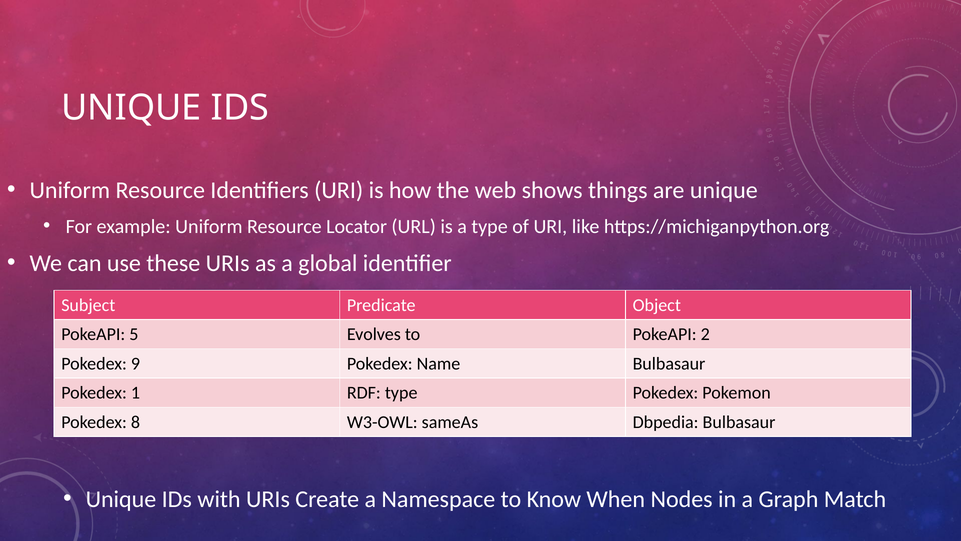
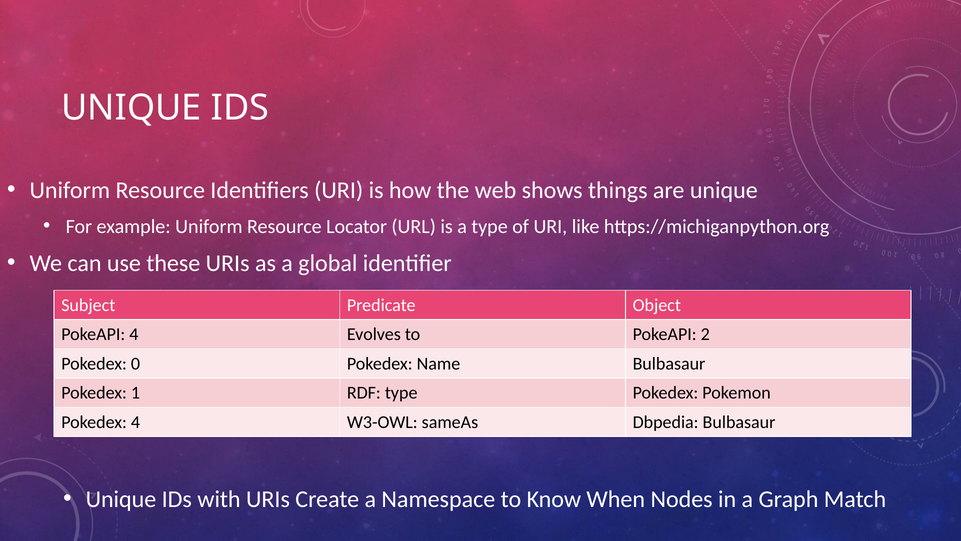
PokeAPI 5: 5 -> 4
9: 9 -> 0
Pokedex 8: 8 -> 4
